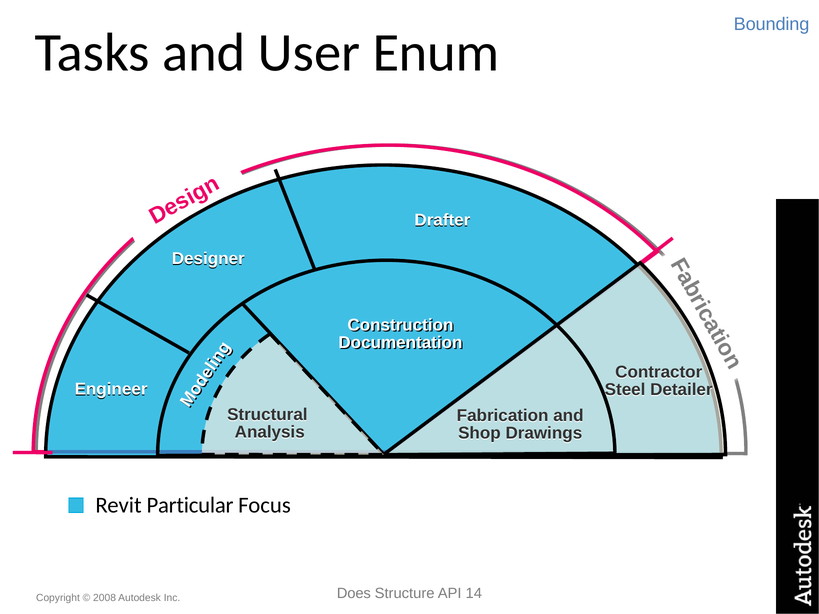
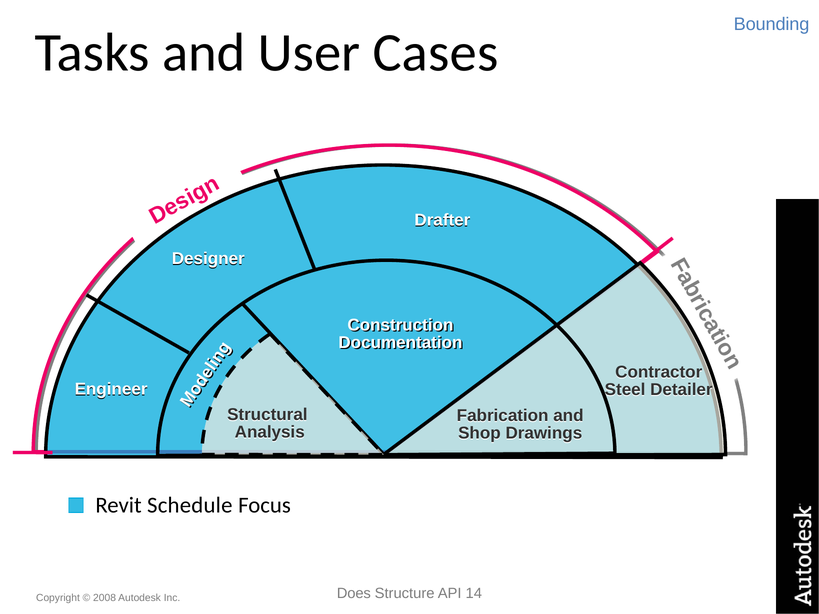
Enum: Enum -> Cases
Particular: Particular -> Schedule
